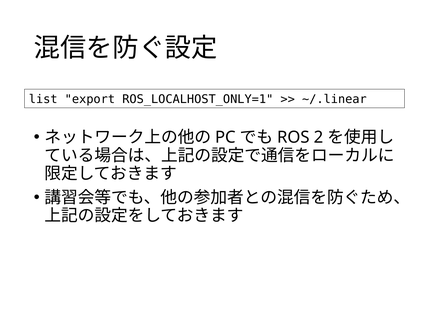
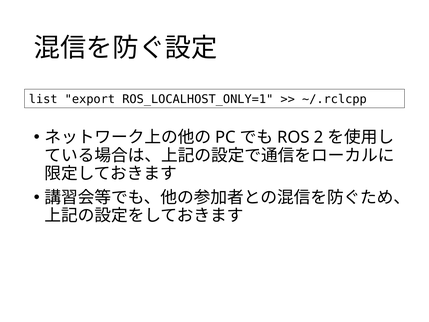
~/.linear: ~/.linear -> ~/.rclcpp
